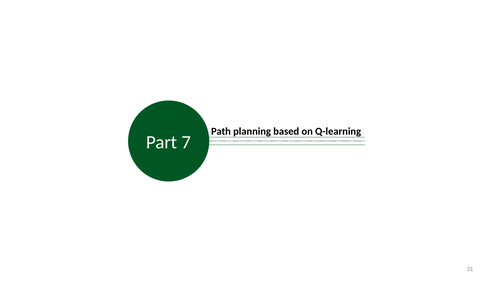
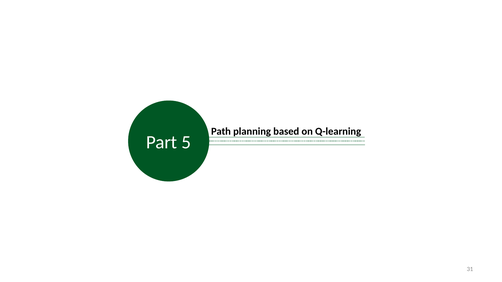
7: 7 -> 5
